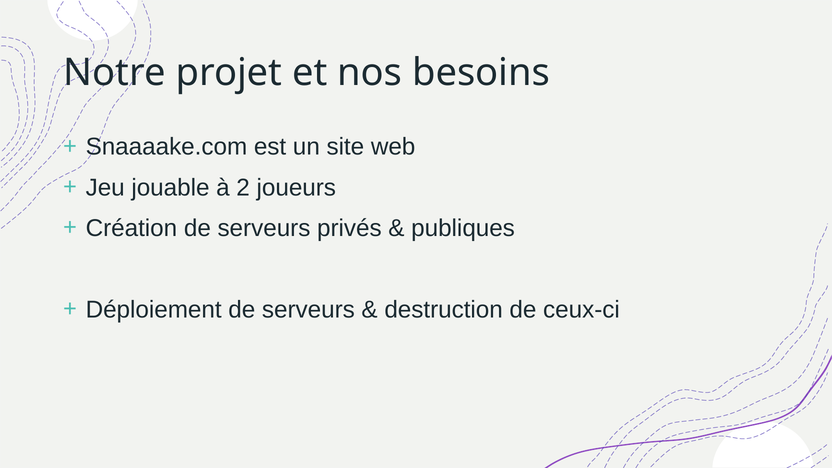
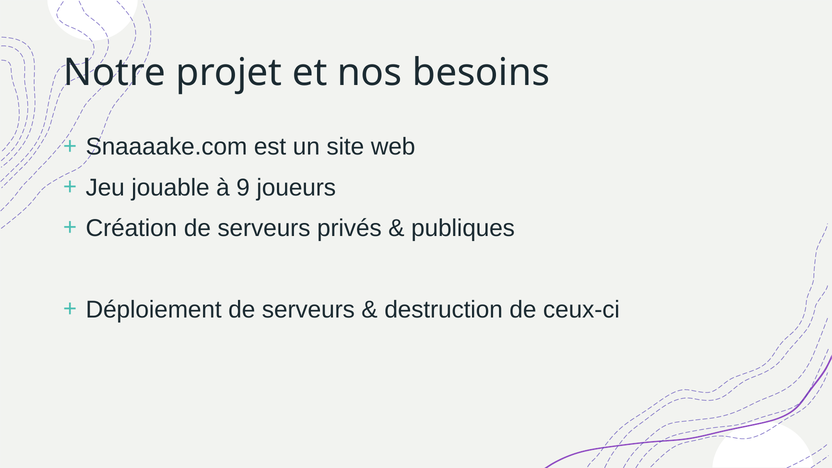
2: 2 -> 9
